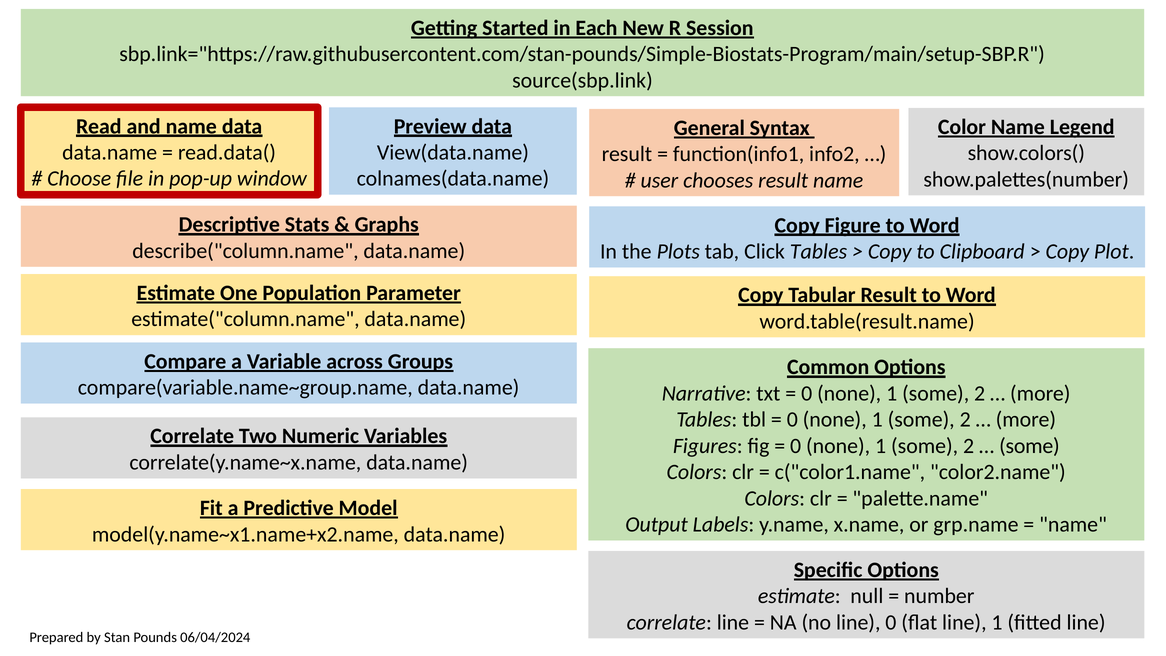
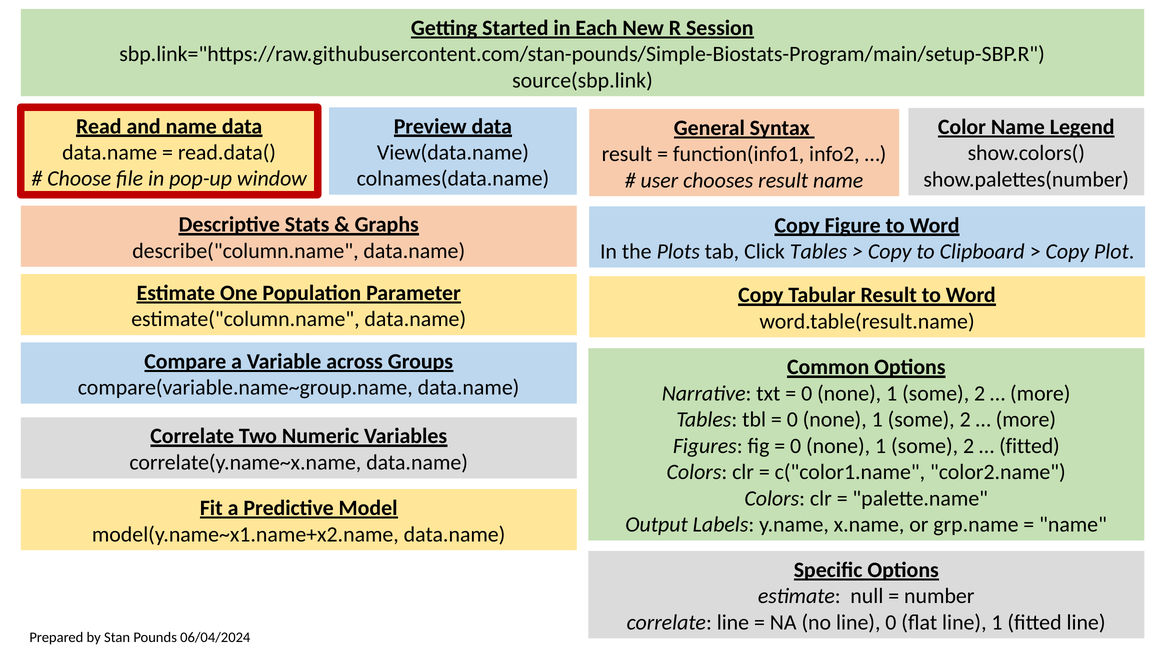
some at (1029, 446): some -> fitted
